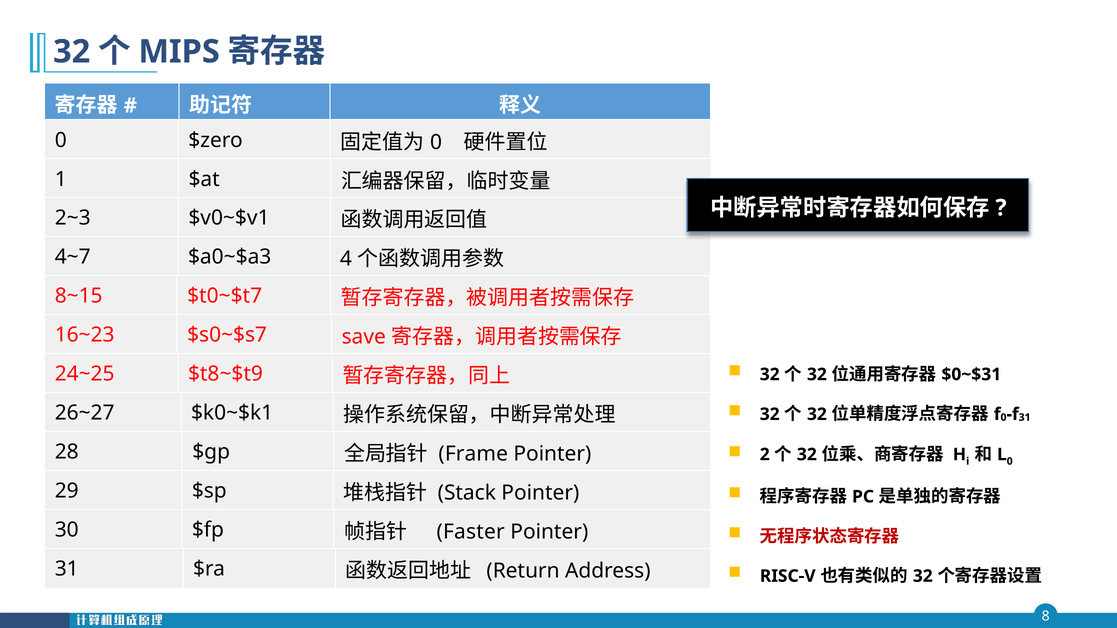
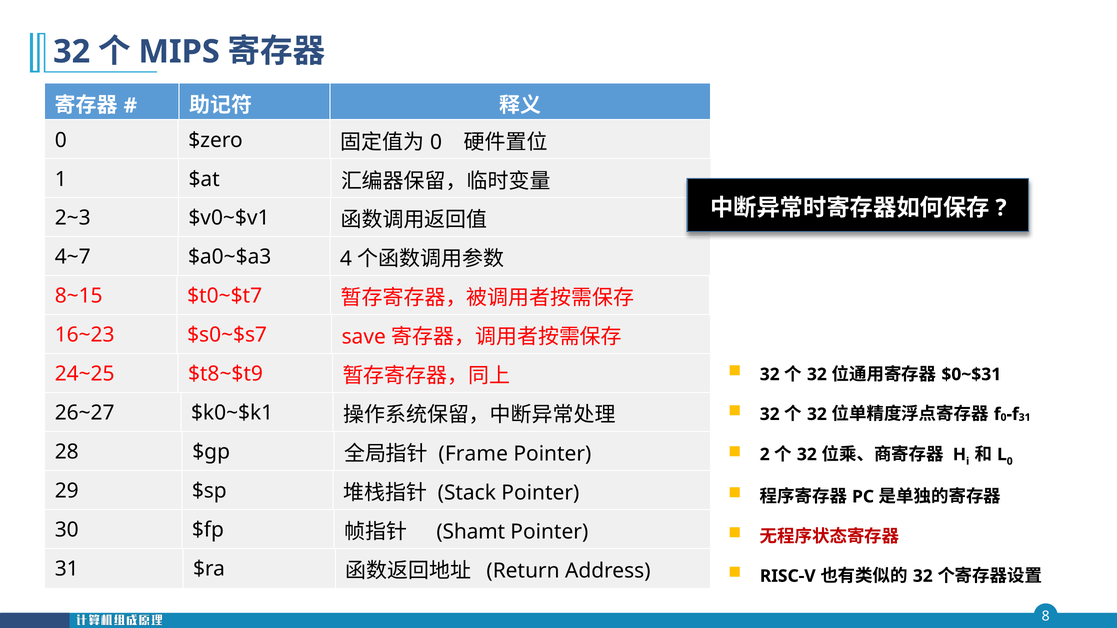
Faster: Faster -> Shamt
